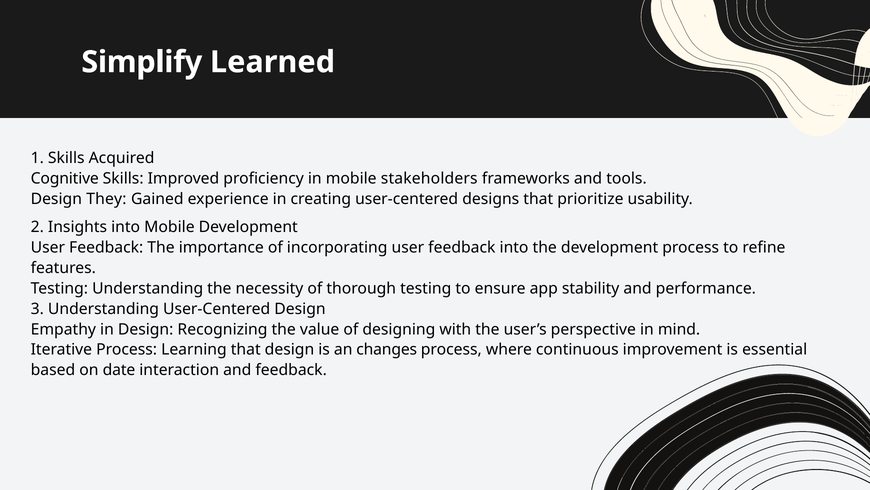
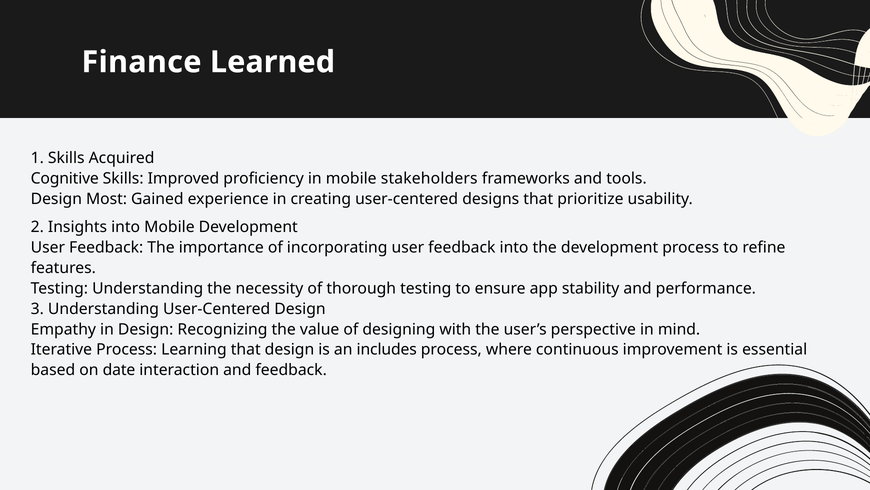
Simplify: Simplify -> Finance
They: They -> Most
changes: changes -> includes
